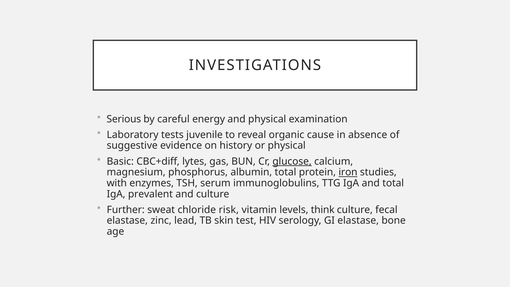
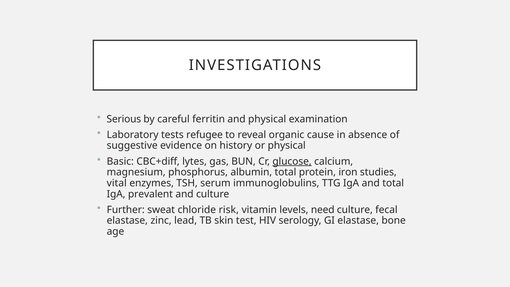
energy: energy -> ferritin
juvenile: juvenile -> refugee
iron underline: present -> none
with: with -> vital
think: think -> need
